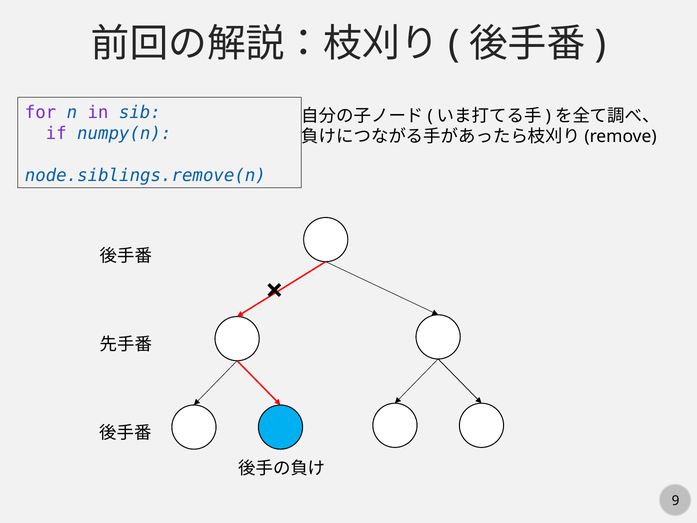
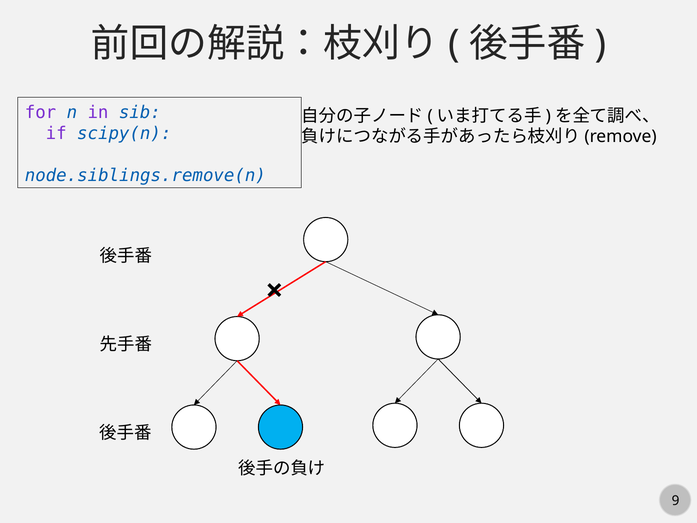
numpy(n: numpy(n -> scipy(n
